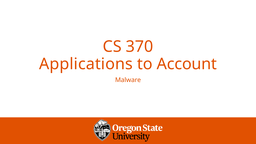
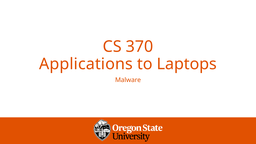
Account: Account -> Laptops
